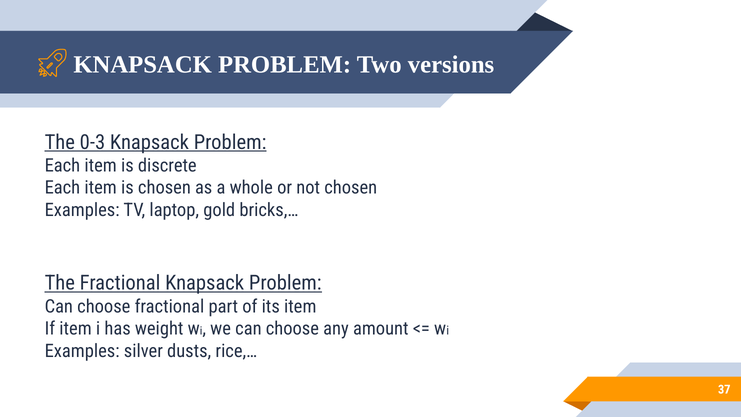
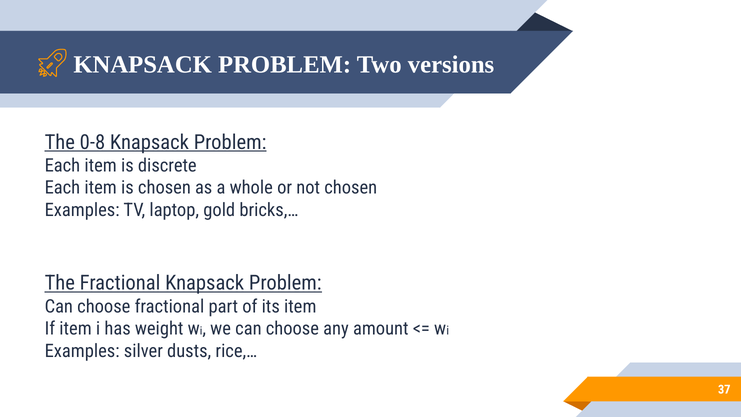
0-3: 0-3 -> 0-8
